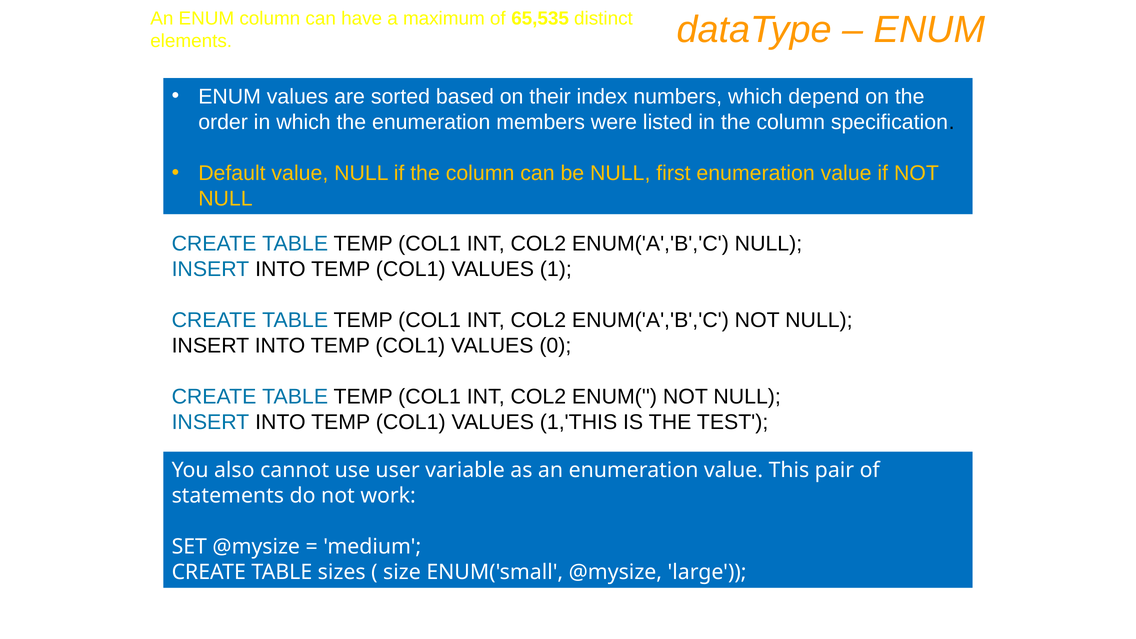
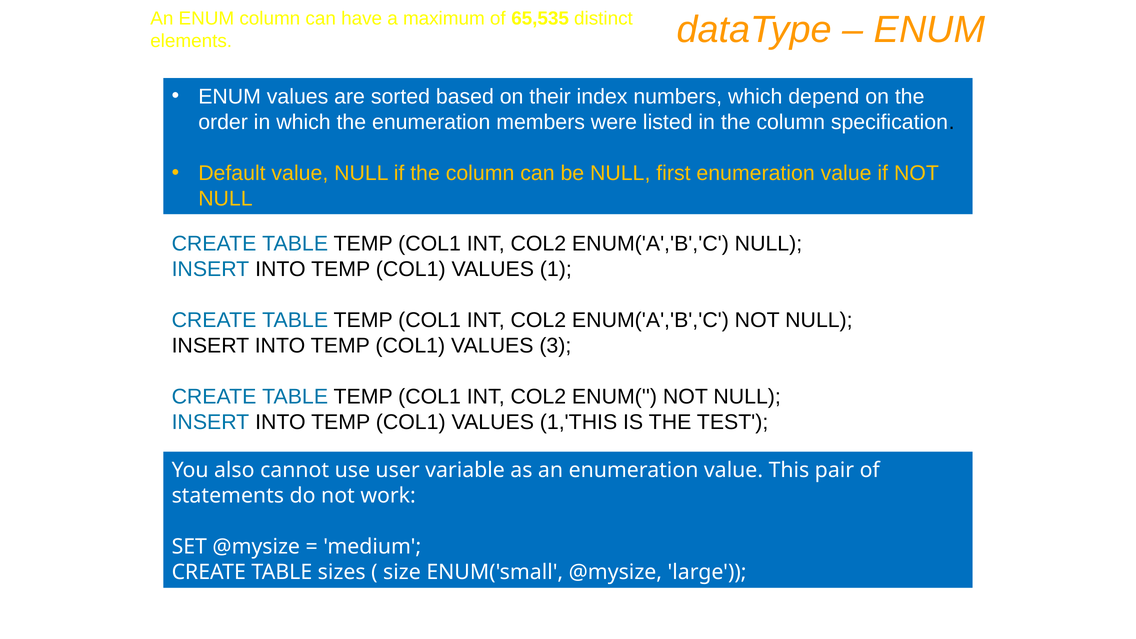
0: 0 -> 3
